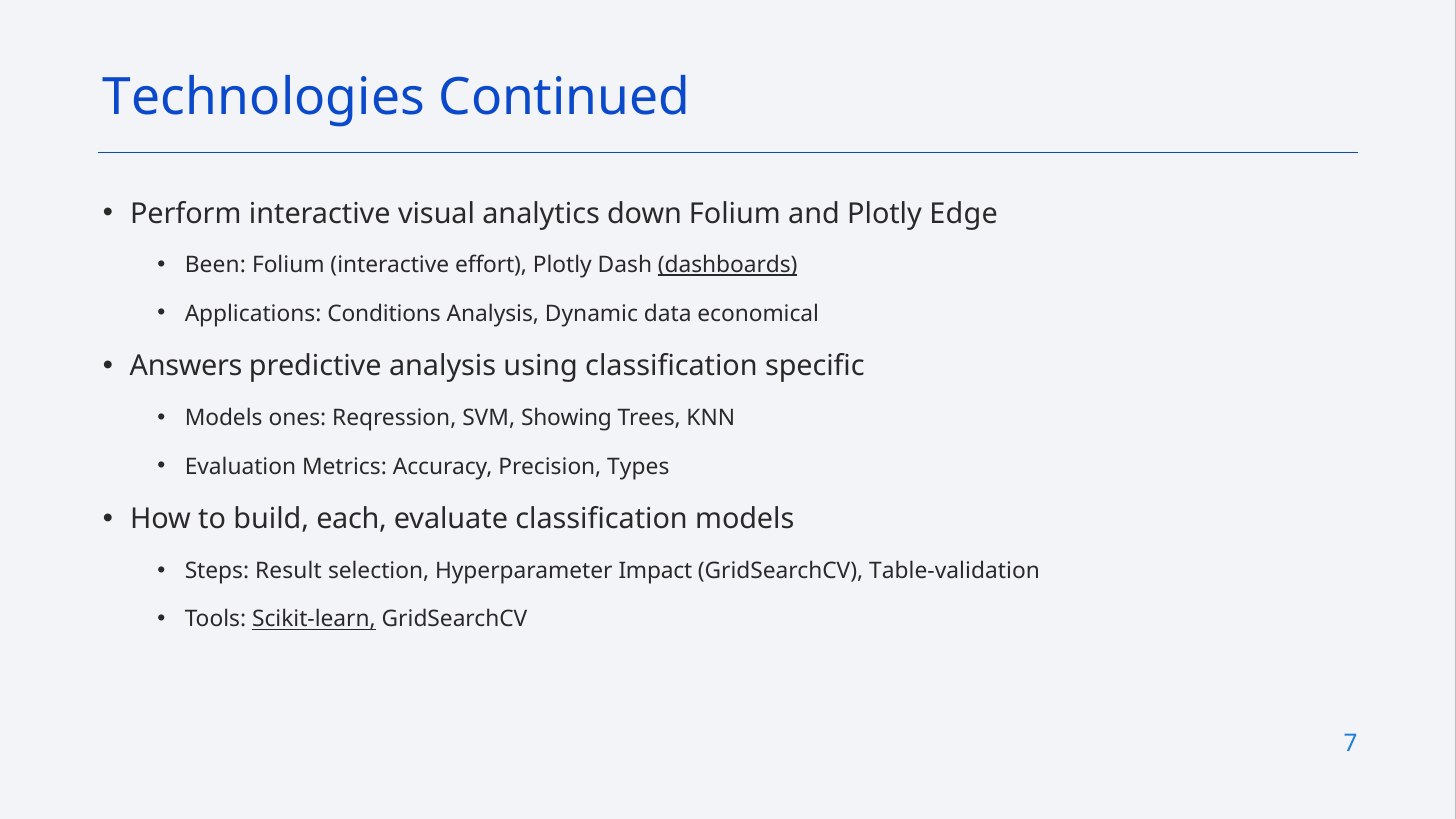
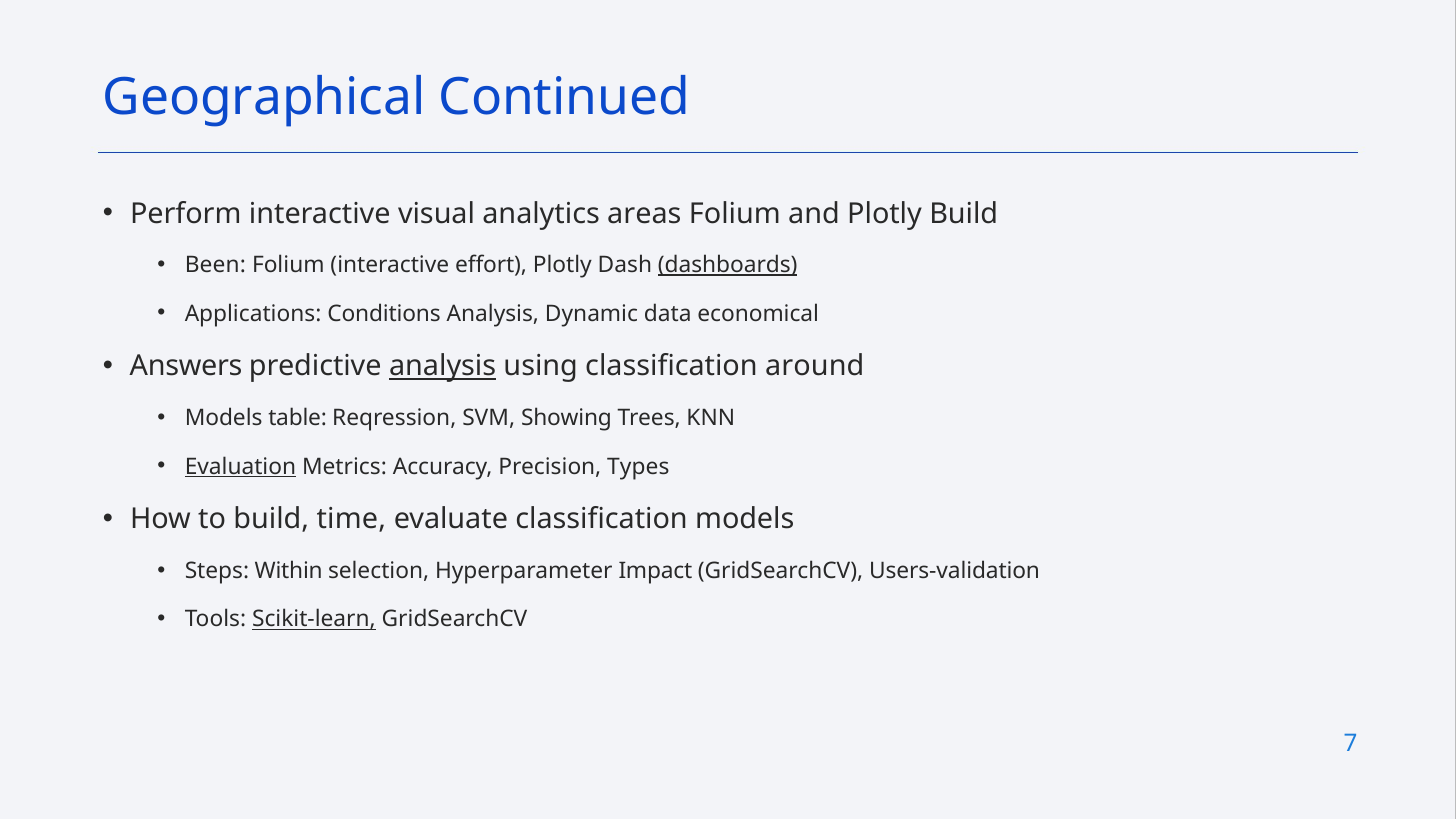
Technologies: Technologies -> Geographical
down: down -> areas
Plotly Edge: Edge -> Build
analysis at (443, 366) underline: none -> present
specific: specific -> around
ones: ones -> table
Evaluation underline: none -> present
each: each -> time
Result: Result -> Within
Table-validation: Table-validation -> Users-validation
